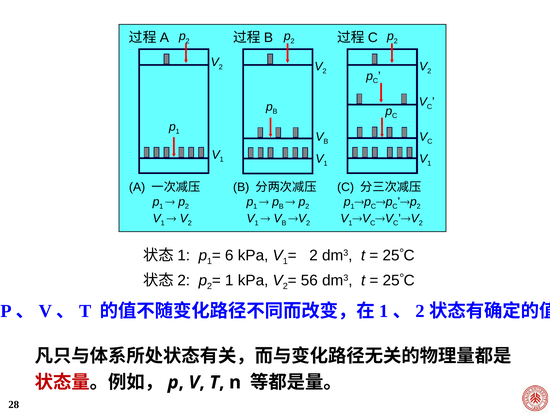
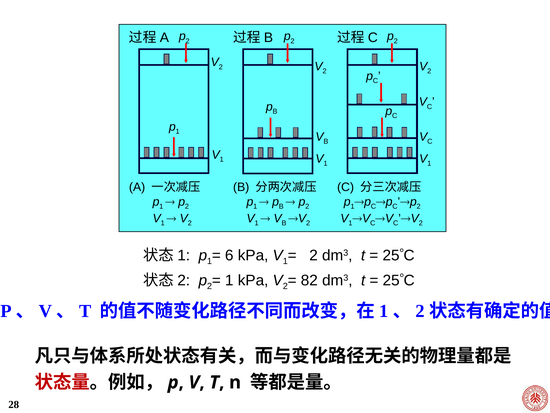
56: 56 -> 82
